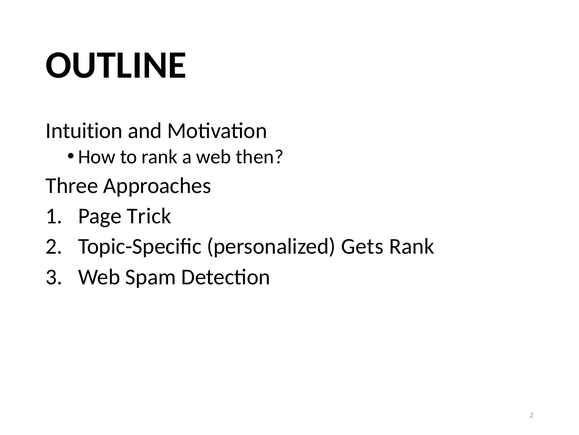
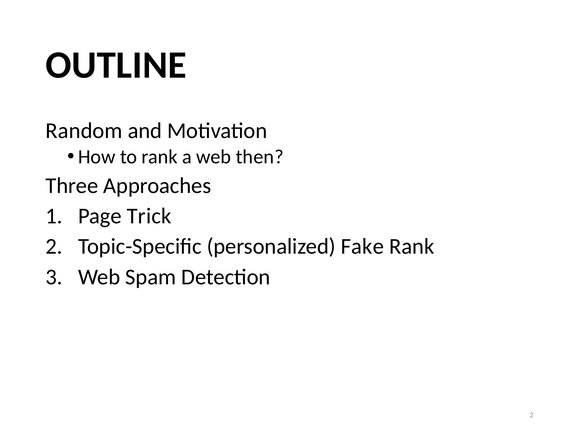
Intuition: Intuition -> Random
Gets: Gets -> Fake
